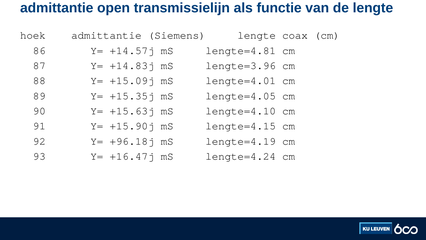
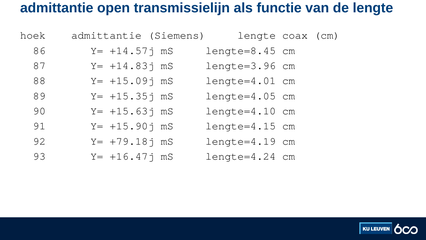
lengte=4.81: lengte=4.81 -> lengte=8.45
+96.18j: +96.18j -> +79.18j
